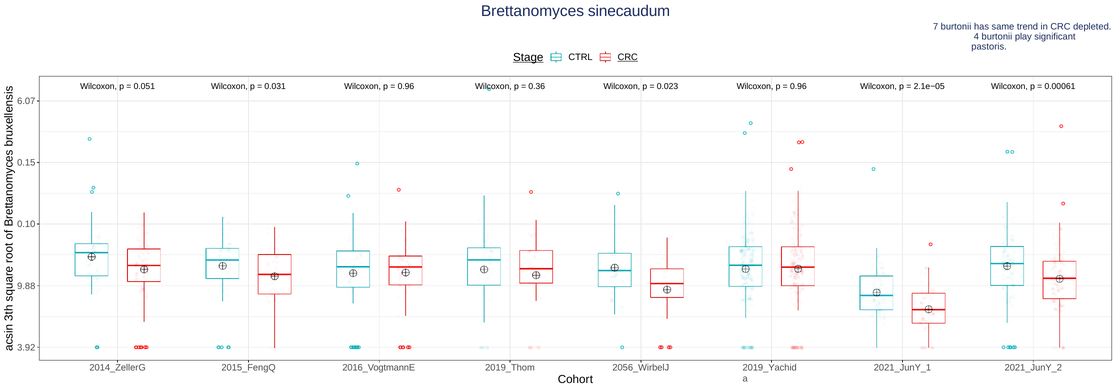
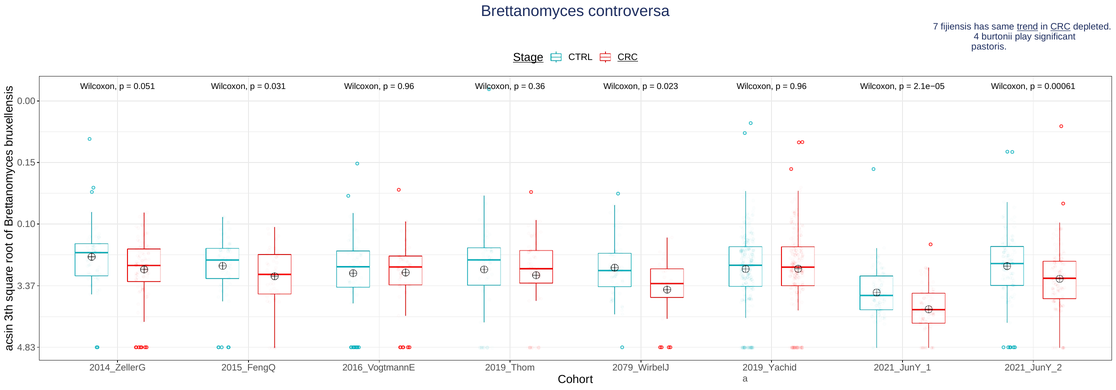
sinecaudum: sinecaudum -> controversa
7 burtonii: burtonii -> fijiensis
trend underline: none -> present
CRC at (1060, 27) underline: none -> present
6.07: 6.07 -> 0.00
9.88: 9.88 -> 3.37
3.92: 3.92 -> 4.83
2056_WirbelJ: 2056_WirbelJ -> 2079_WirbelJ
